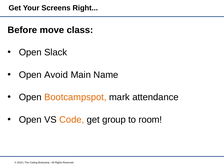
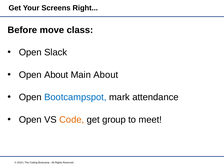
Open Avoid: Avoid -> About
Main Name: Name -> About
Bootcampspot colour: orange -> blue
room: room -> meet
